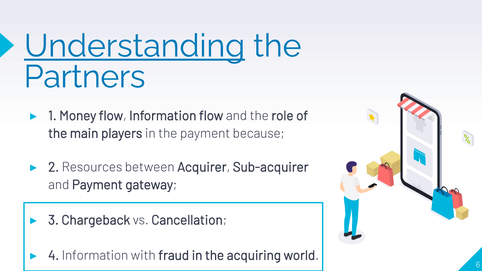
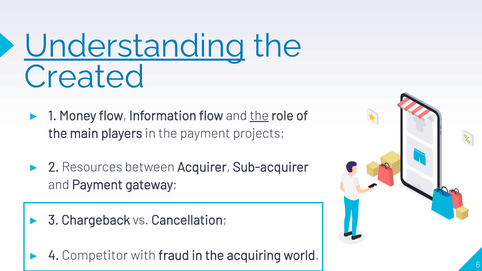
Partners: Partners -> Created
the at (259, 116) underline: none -> present
because: because -> projects
4 Information: Information -> Competitor
